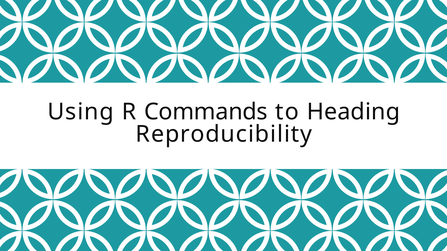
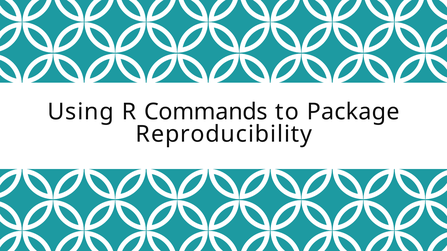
Heading: Heading -> Package
